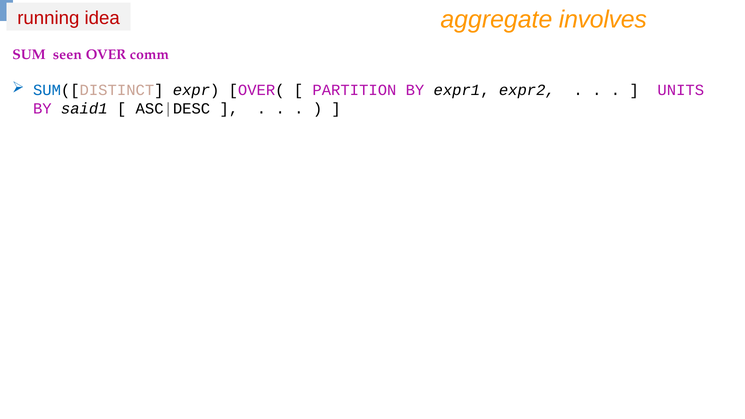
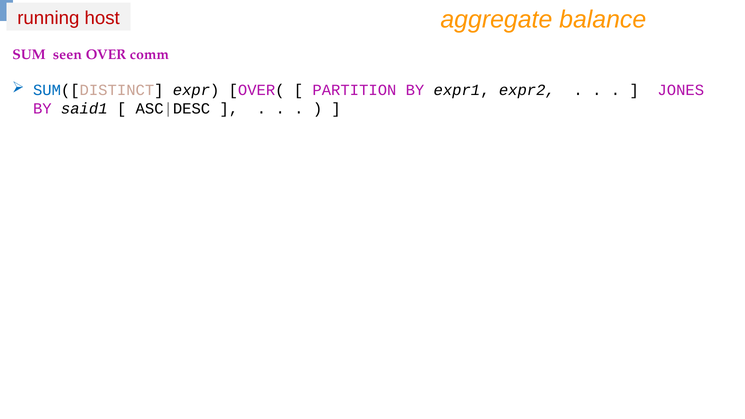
involves: involves -> balance
idea: idea -> host
UNITS: UNITS -> JONES
